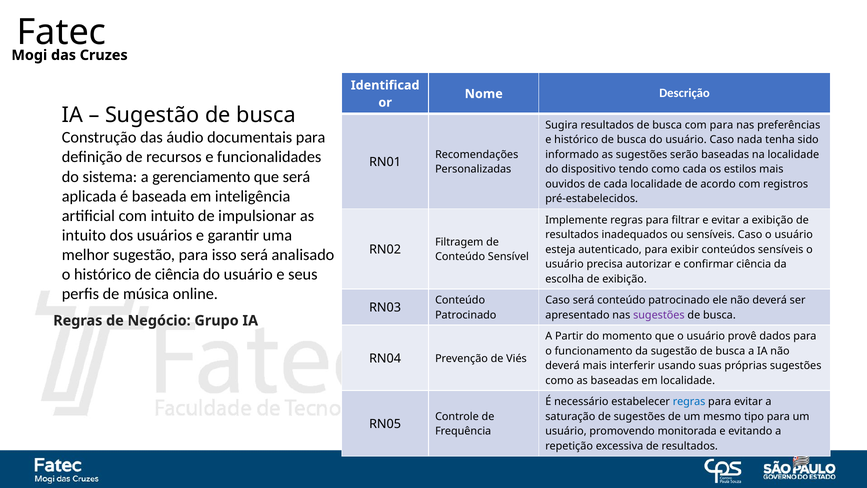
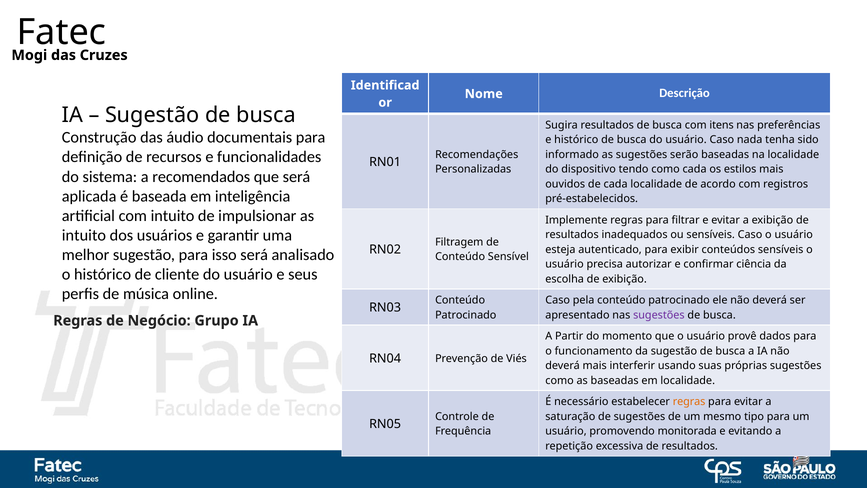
com para: para -> itens
gerenciamento: gerenciamento -> recomendados
de ciência: ciência -> cliente
Caso será: será -> pela
regras at (689, 402) colour: blue -> orange
